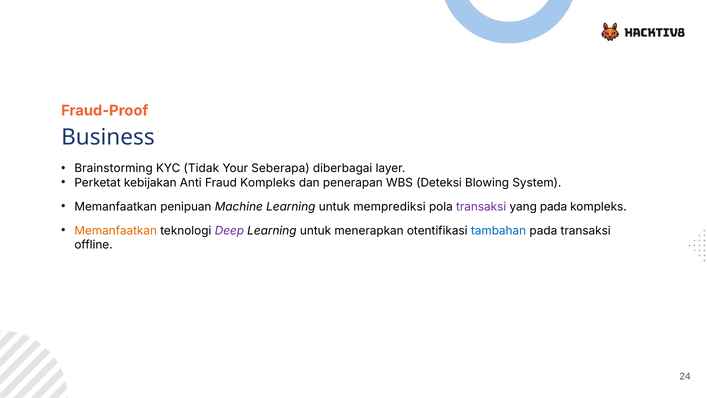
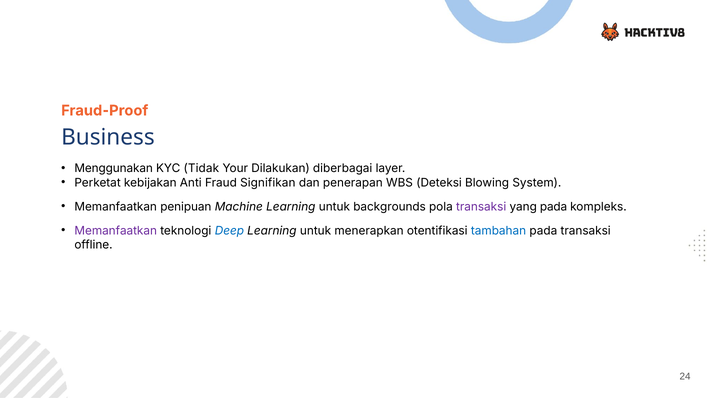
Brainstorming: Brainstorming -> Menggunakan
Seberapa: Seberapa -> Dilakukan
Fraud Kompleks: Kompleks -> Signifikan
memprediksi: memprediksi -> backgrounds
Memanfaatkan at (116, 230) colour: orange -> purple
Deep colour: purple -> blue
